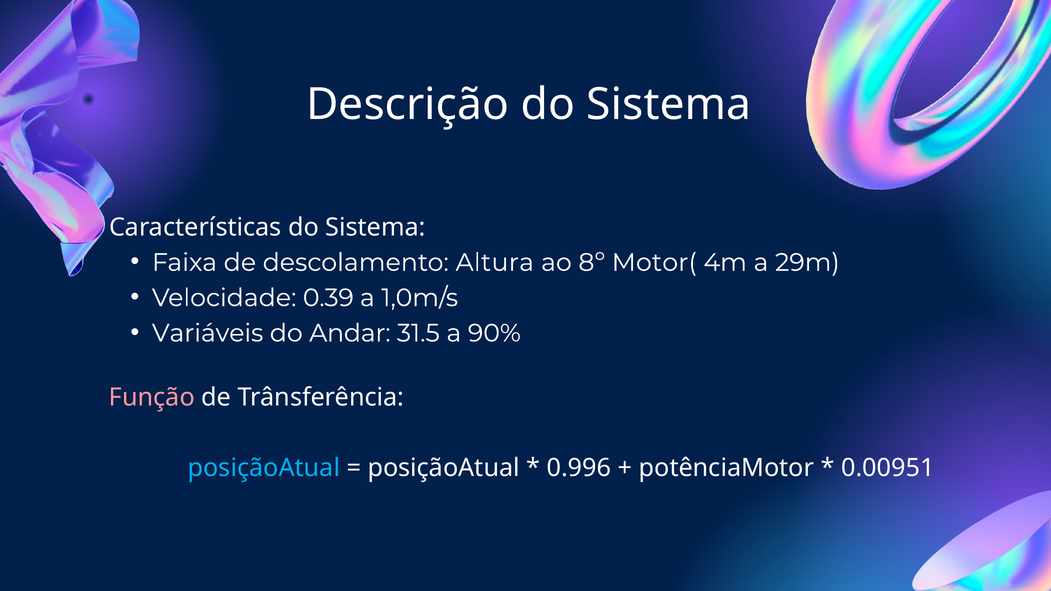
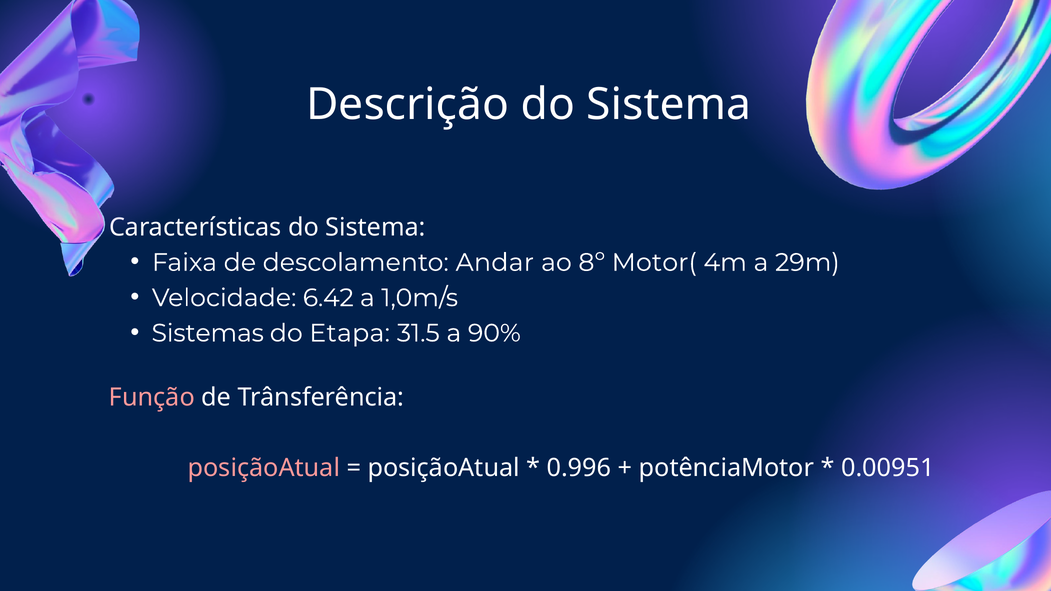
Altura: Altura -> Andar
0.39: 0.39 -> 6.42
Variáveis: Variáveis -> Sistemas
Andar: Andar -> Etapa
posiçãoAtual at (264, 468) colour: light blue -> pink
